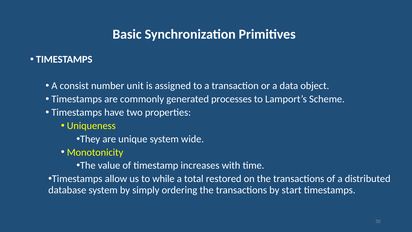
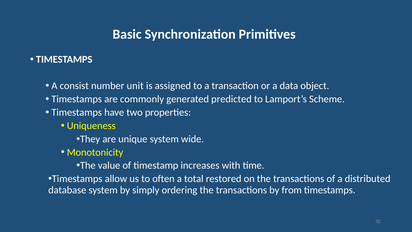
processes: processes -> predicted
while: while -> often
start: start -> from
